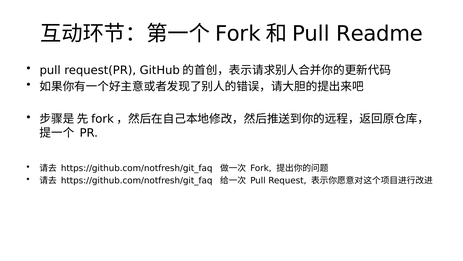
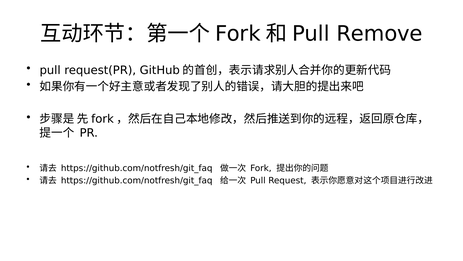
Readme: Readme -> Remove
